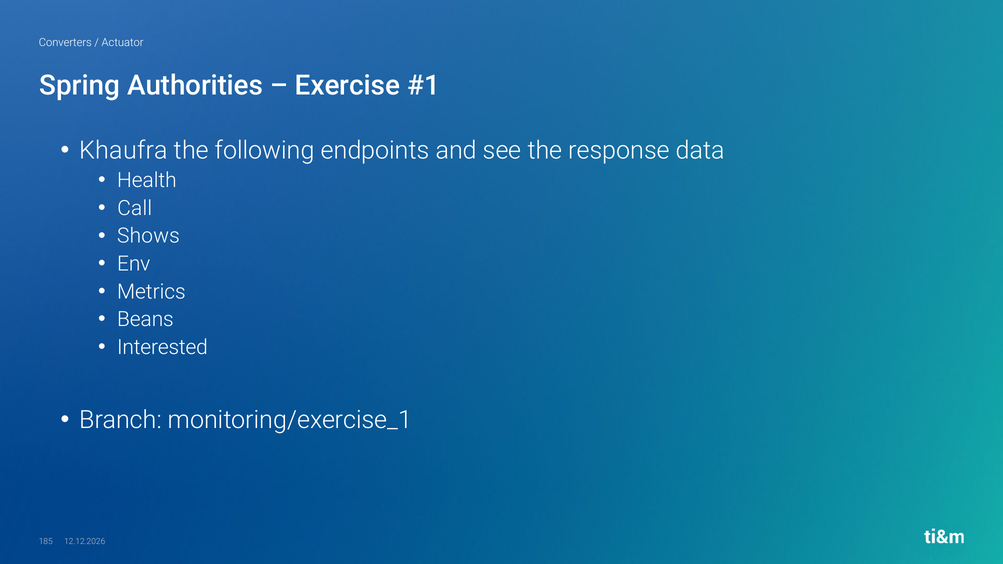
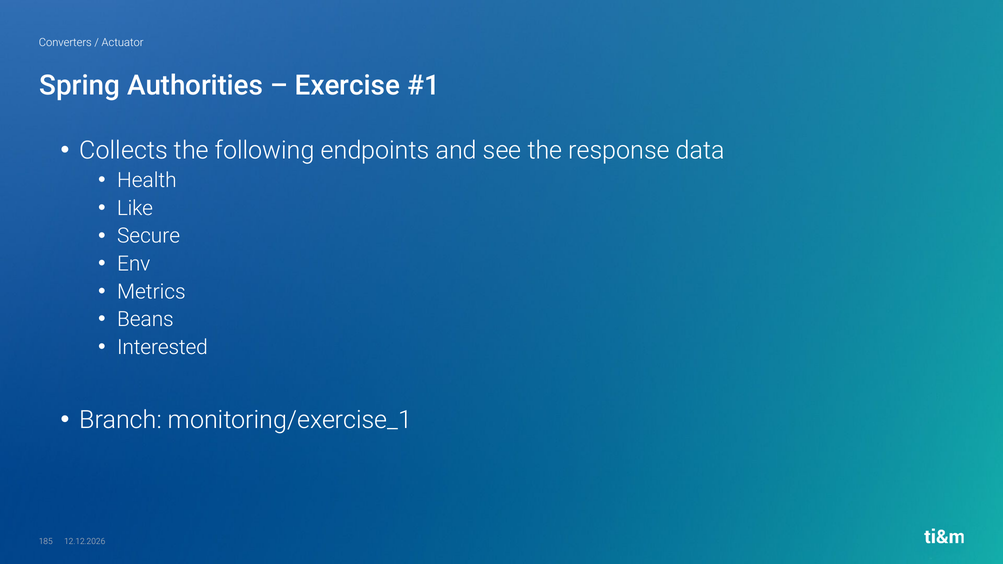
Khaufra: Khaufra -> Collects
Call: Call -> Like
Shows: Shows -> Secure
